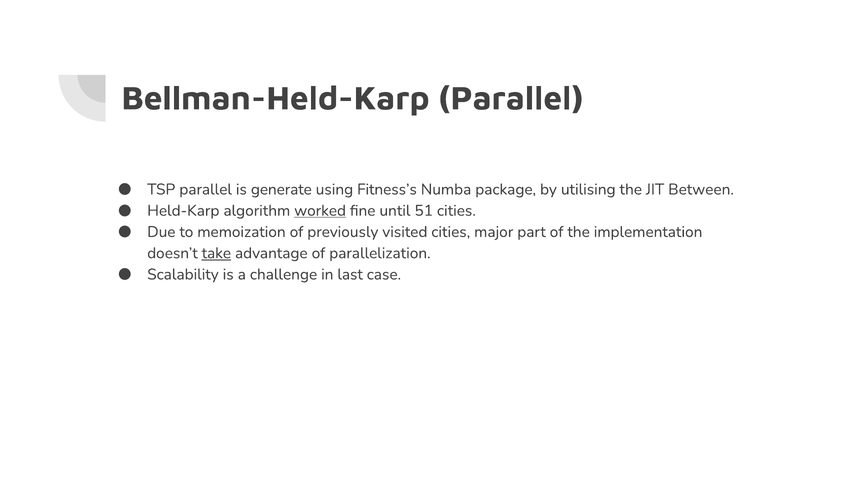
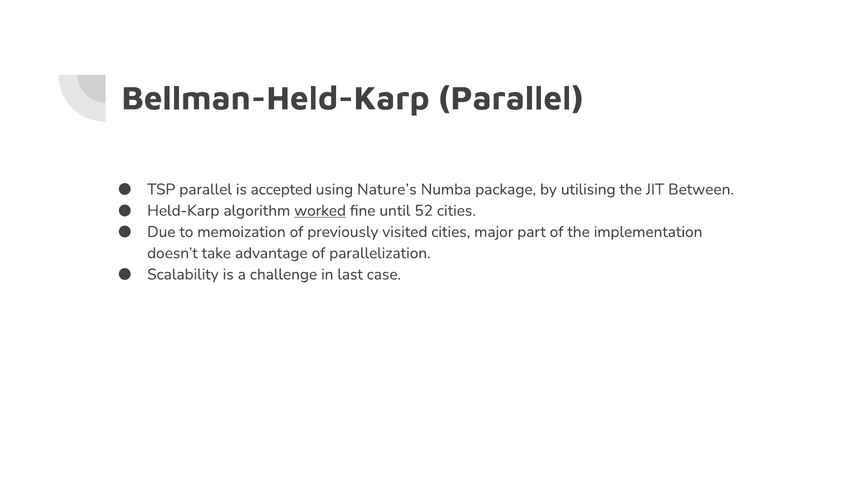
generate: generate -> accepted
Fitness’s: Fitness’s -> Nature’s
51: 51 -> 52
take underline: present -> none
